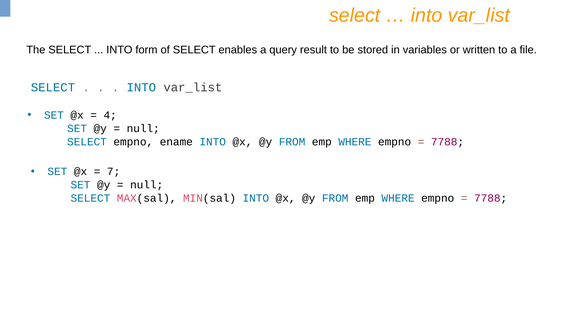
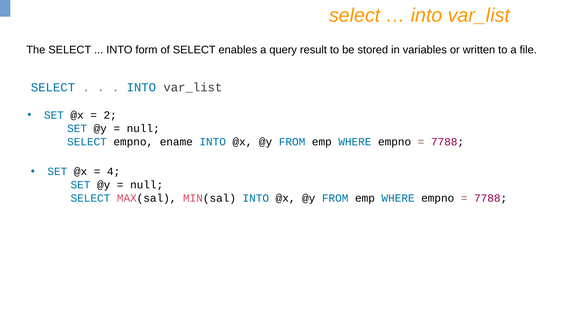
4: 4 -> 2
7: 7 -> 4
